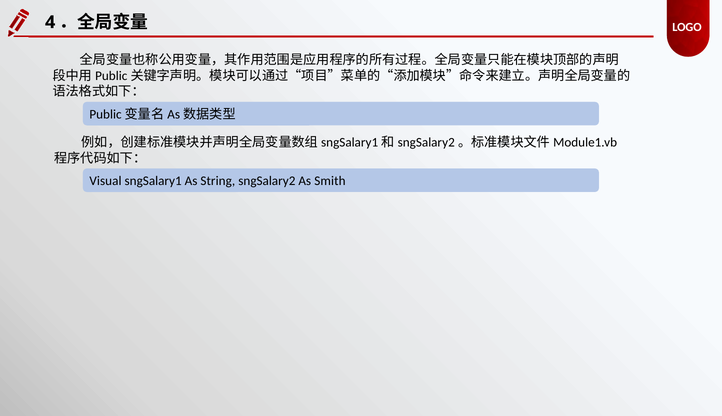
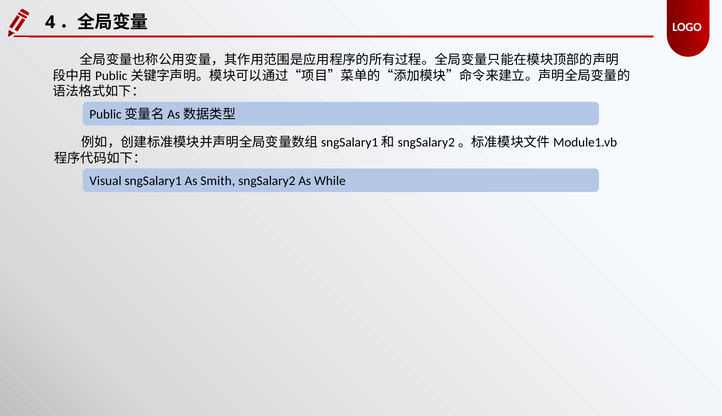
String: String -> Smith
Smith: Smith -> While
